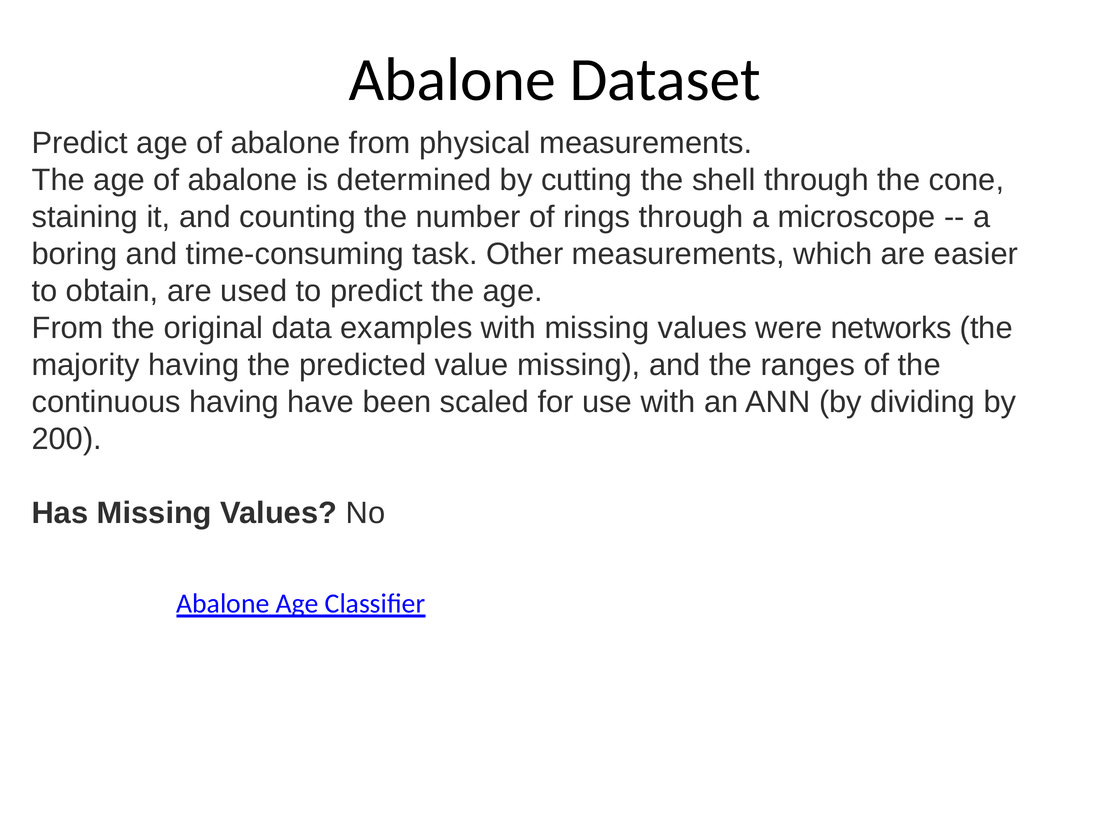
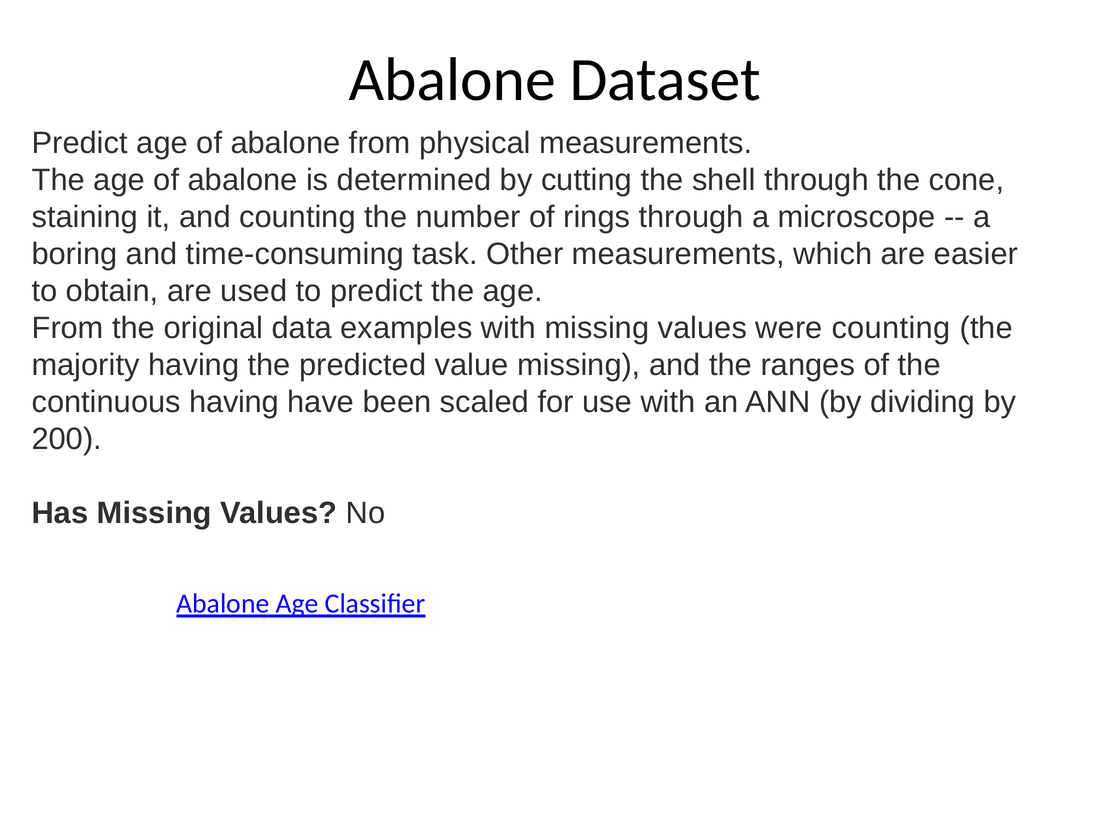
were networks: networks -> counting
